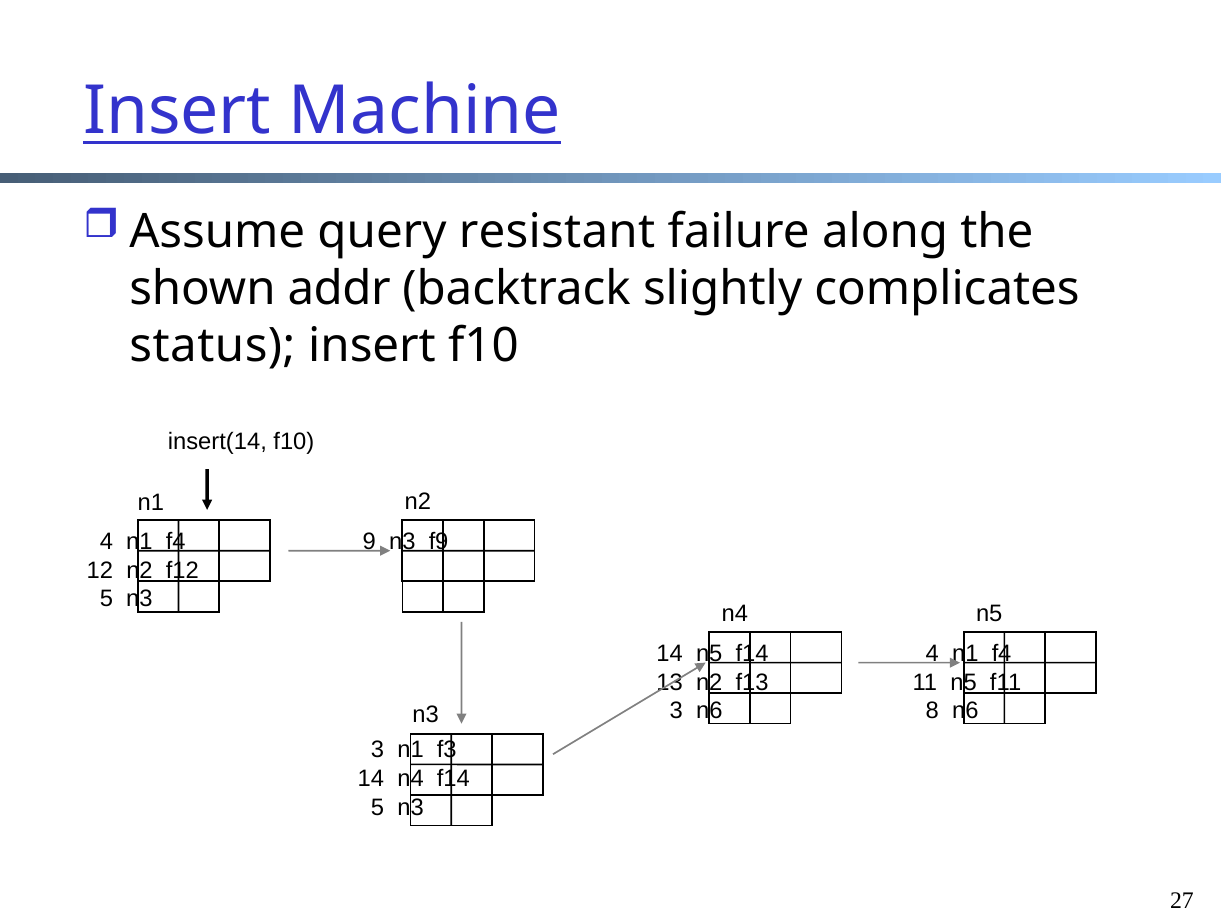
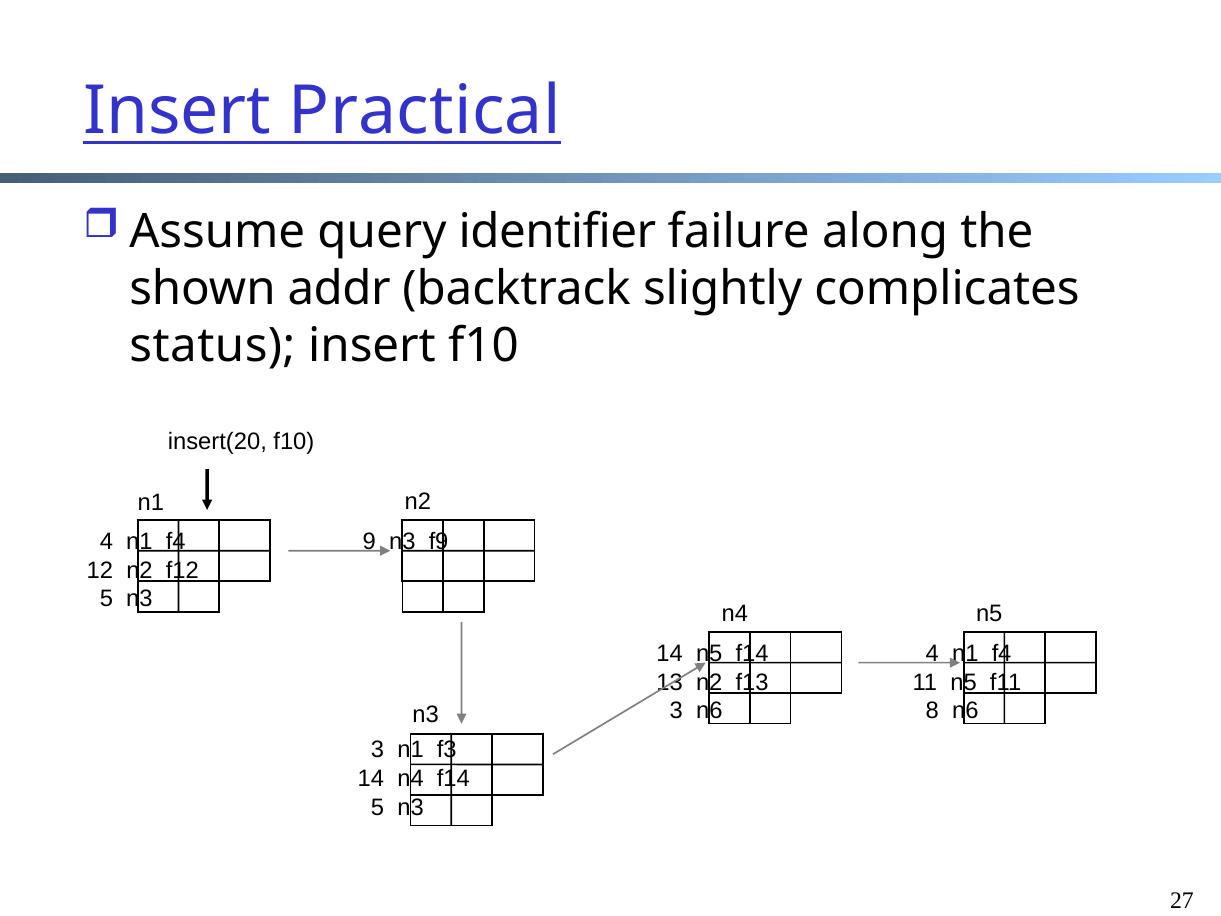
Machine: Machine -> Practical
resistant: resistant -> identifier
insert(14: insert(14 -> insert(20
